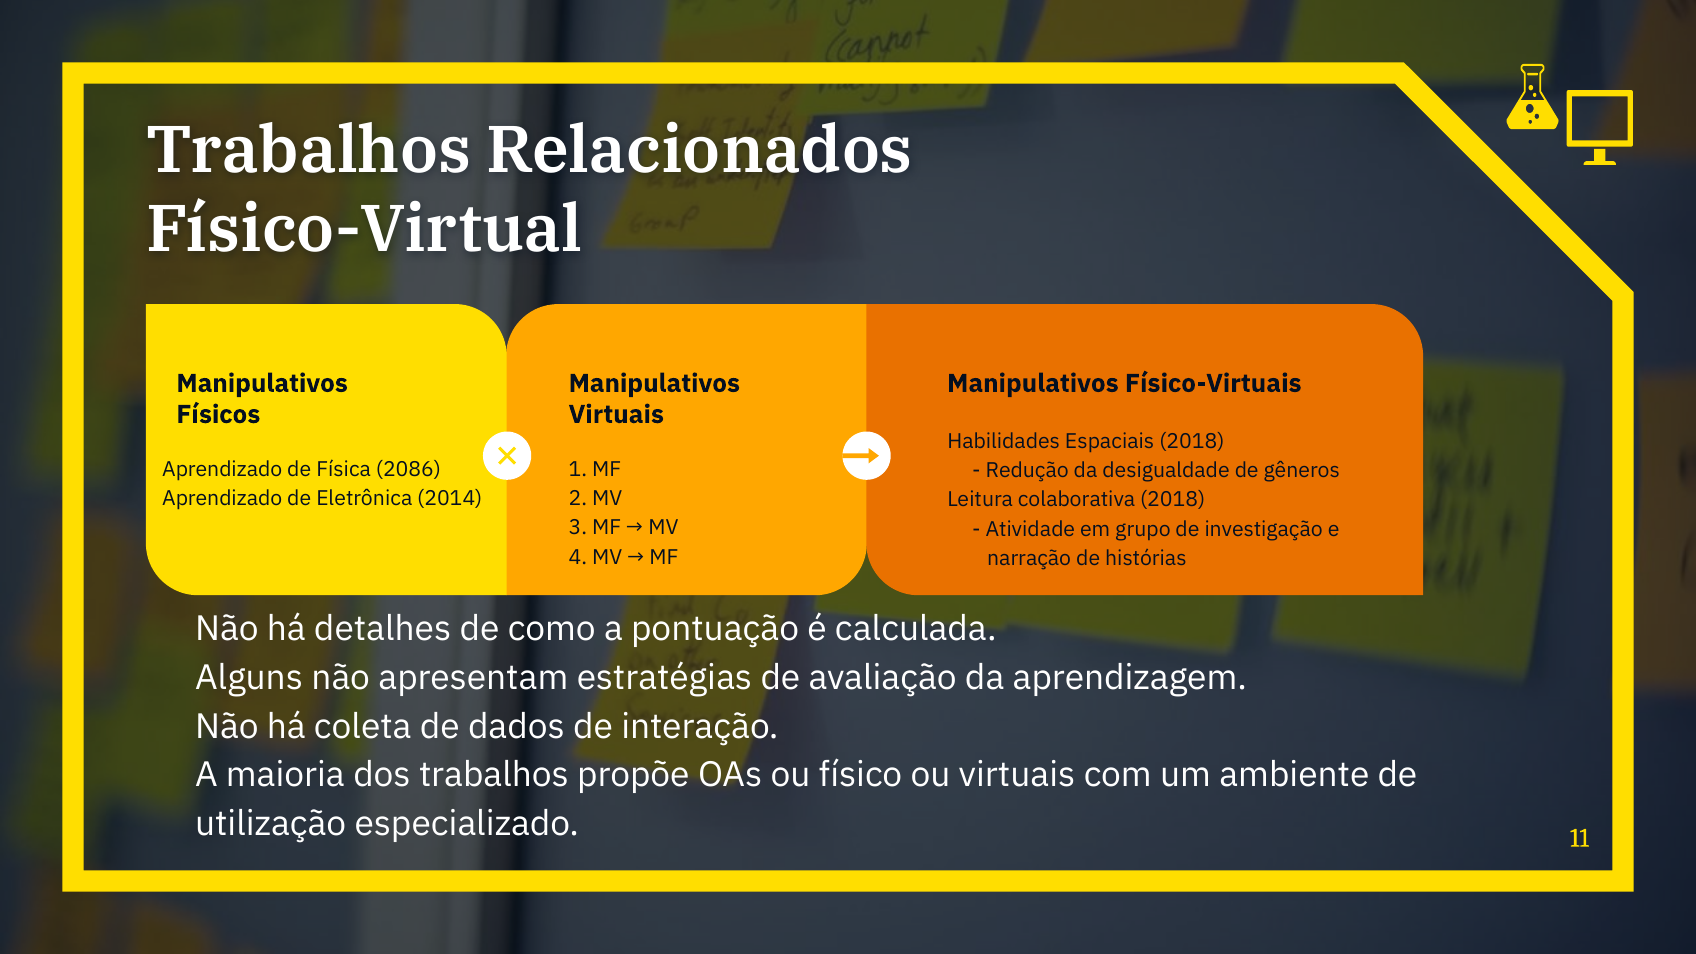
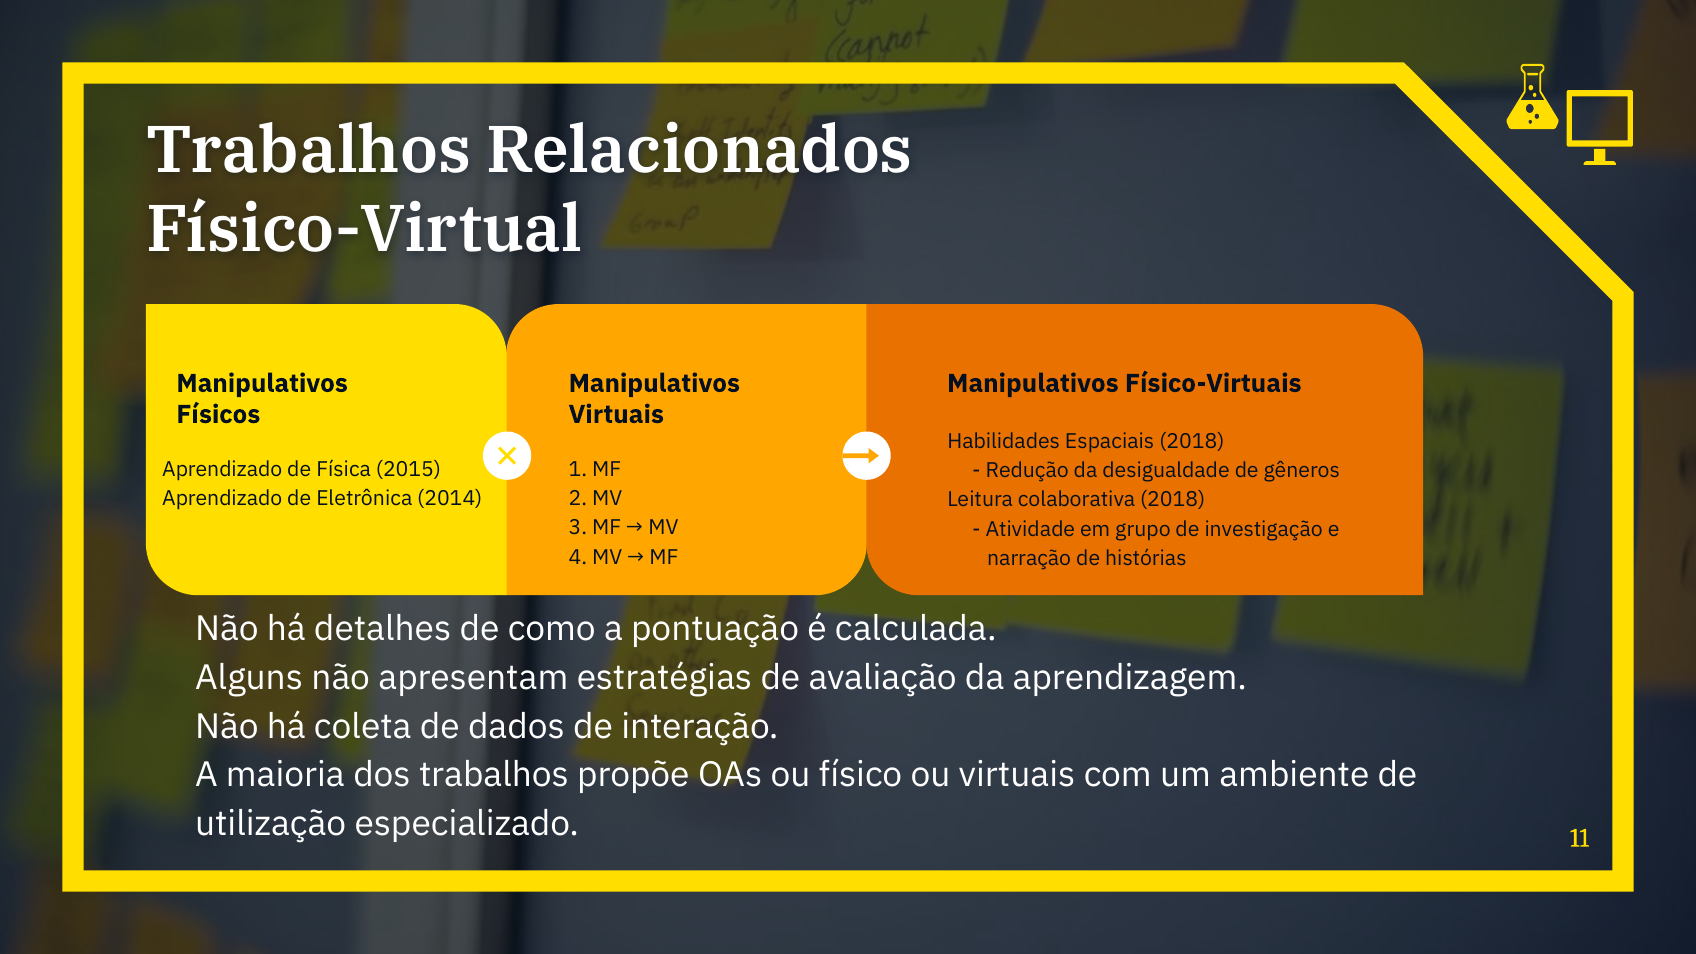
2086: 2086 -> 2015
